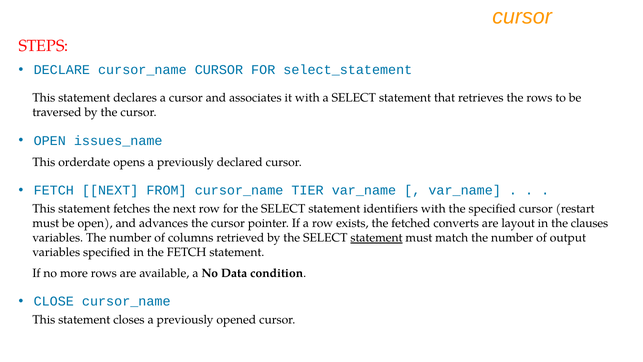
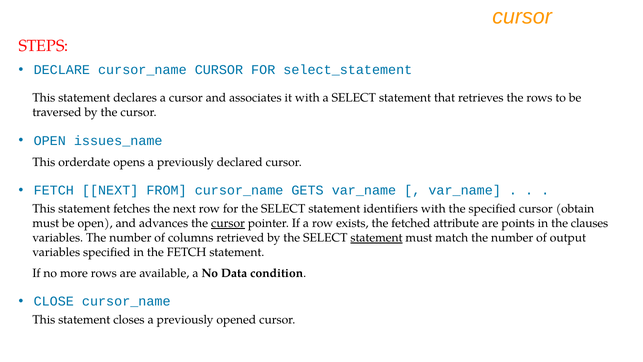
TIER: TIER -> GETS
restart: restart -> obtain
cursor at (228, 223) underline: none -> present
converts: converts -> attribute
layout: layout -> points
